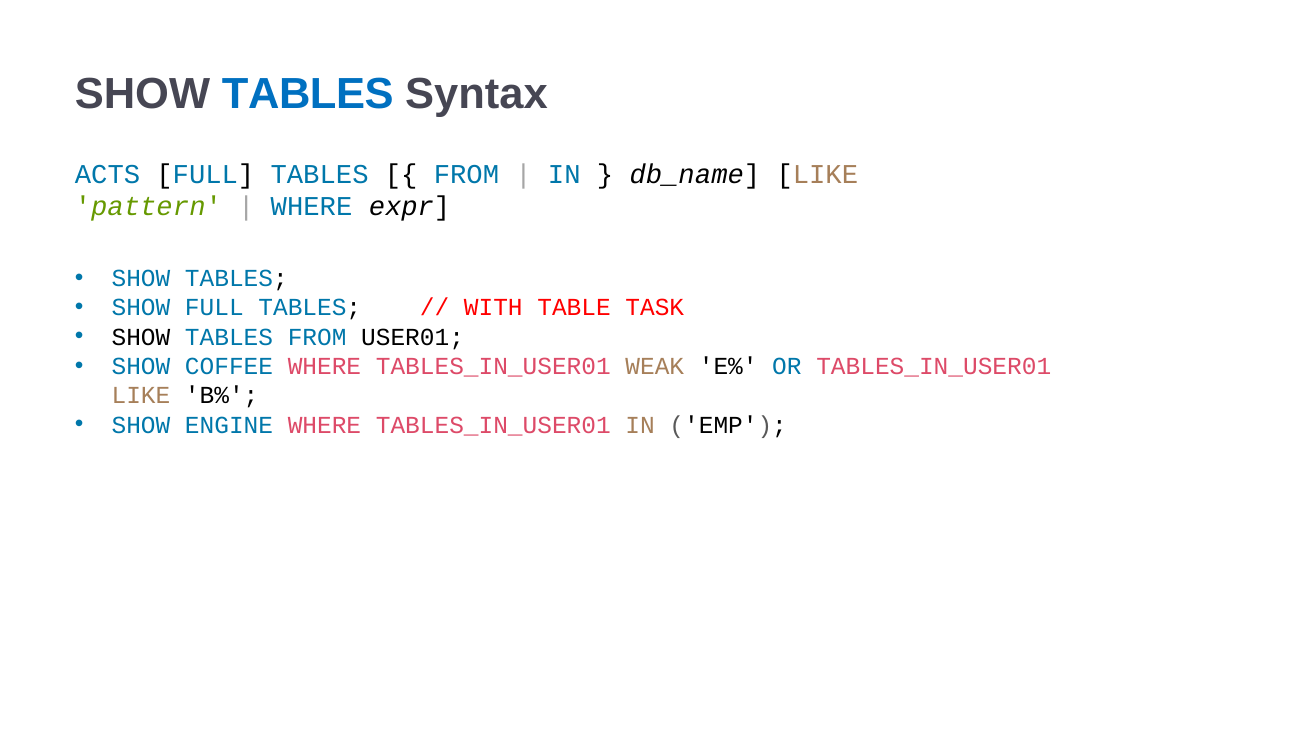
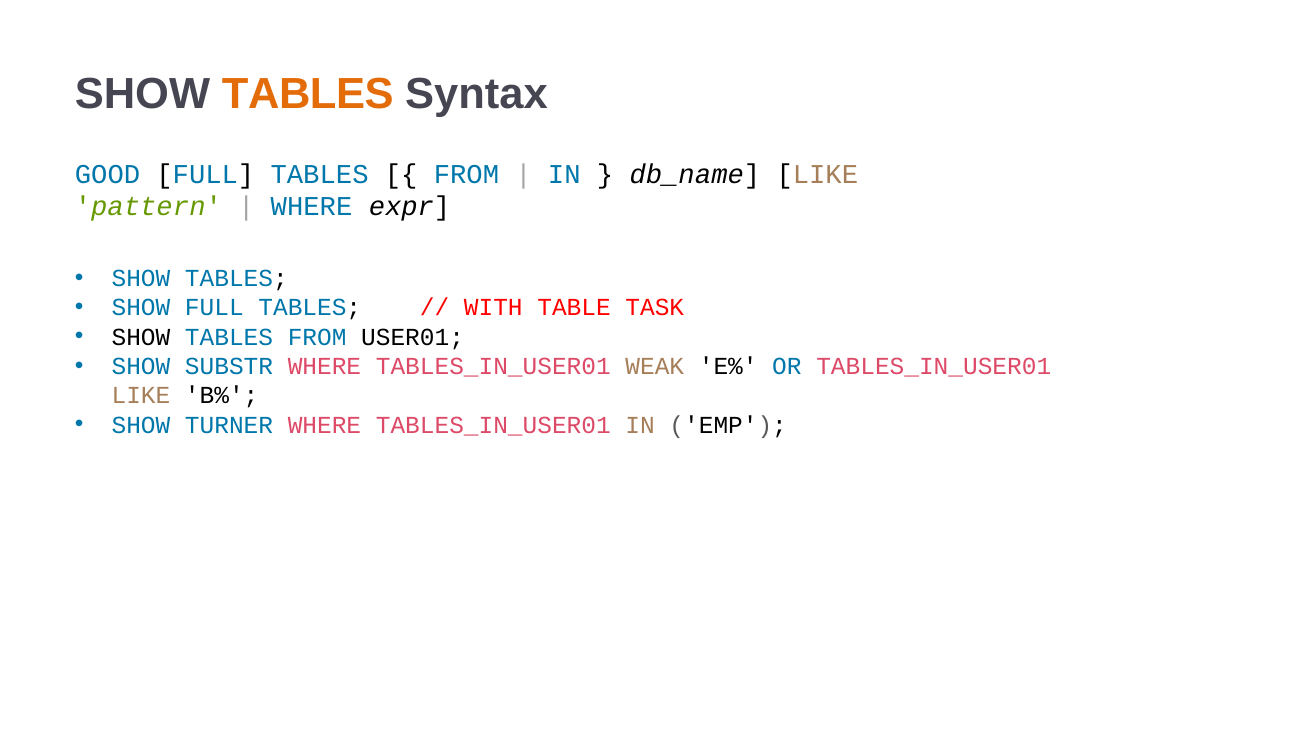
TABLES at (308, 94) colour: blue -> orange
ACTS: ACTS -> GOOD
COFFEE: COFFEE -> SUBSTR
ENGINE: ENGINE -> TURNER
